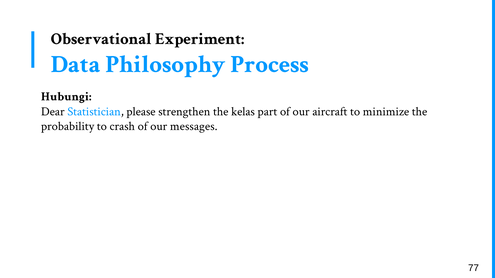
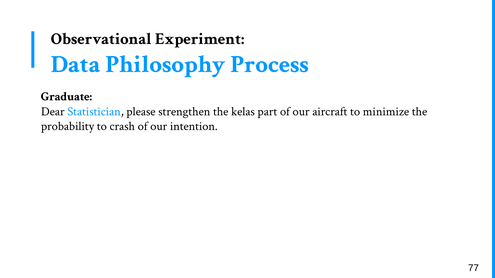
Hubungi: Hubungi -> Graduate
messages: messages -> intention
